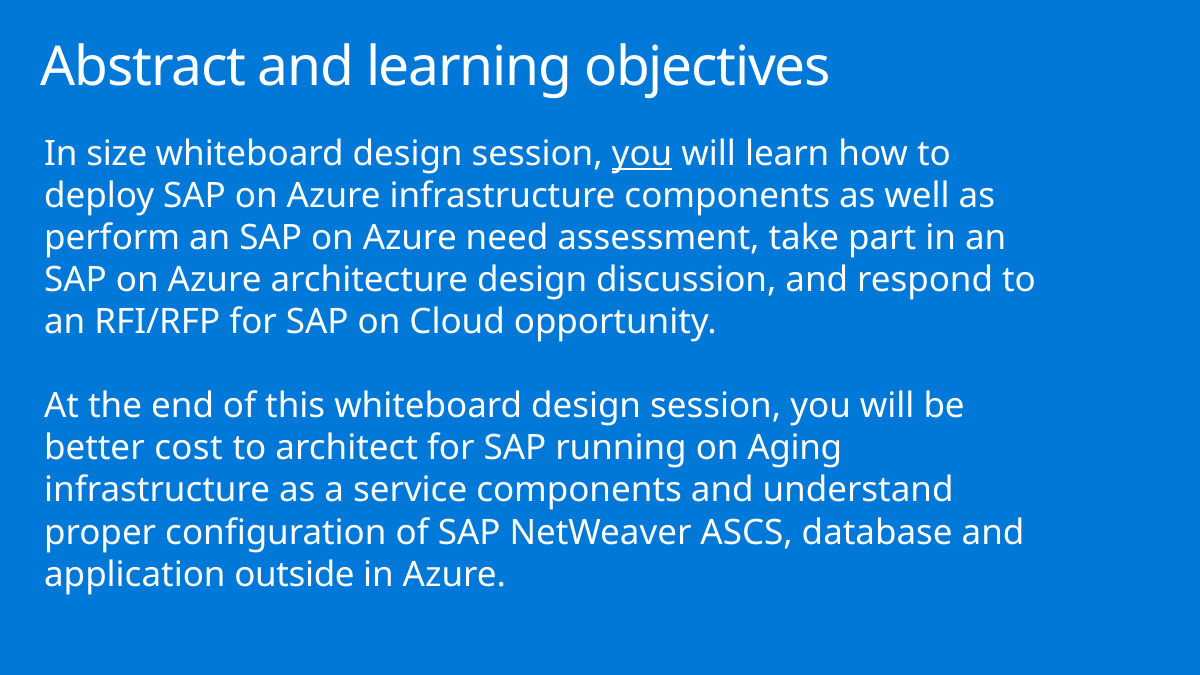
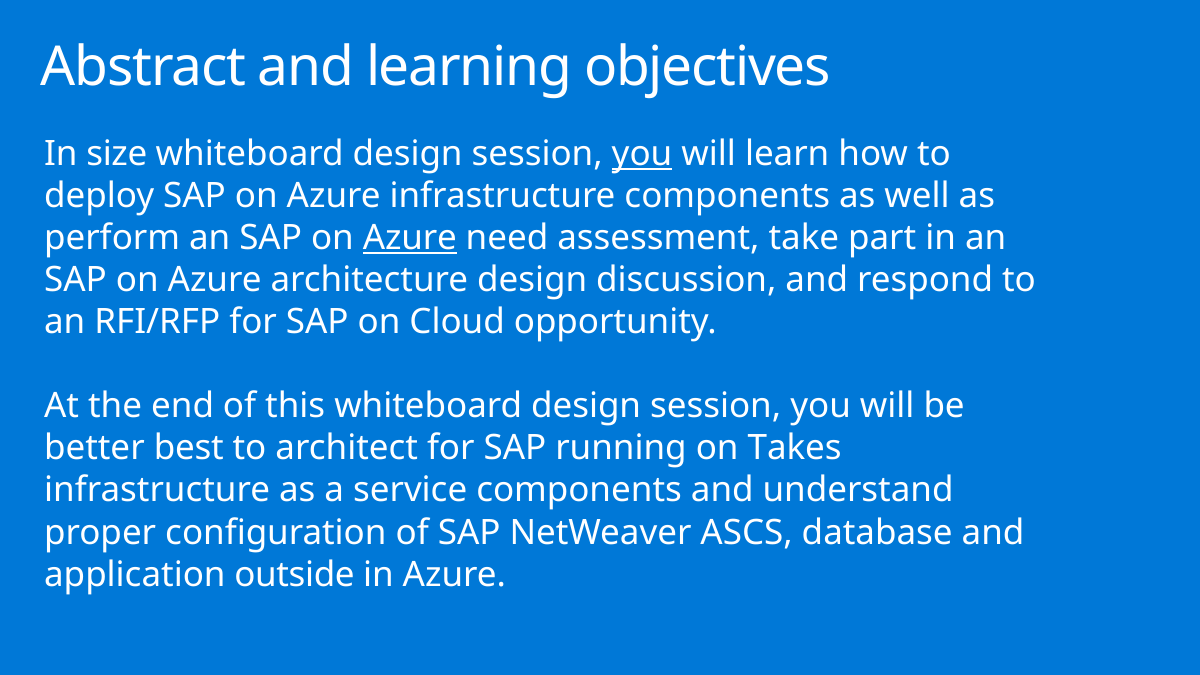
Azure at (410, 238) underline: none -> present
cost: cost -> best
Aging: Aging -> Takes
